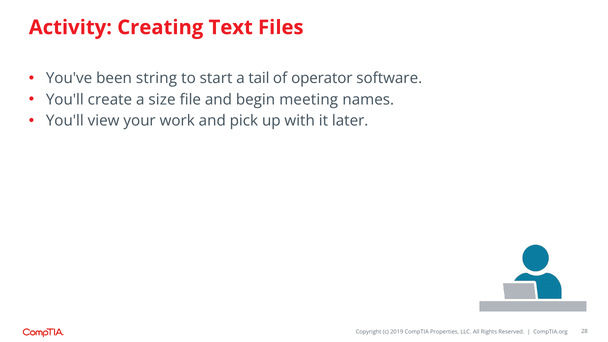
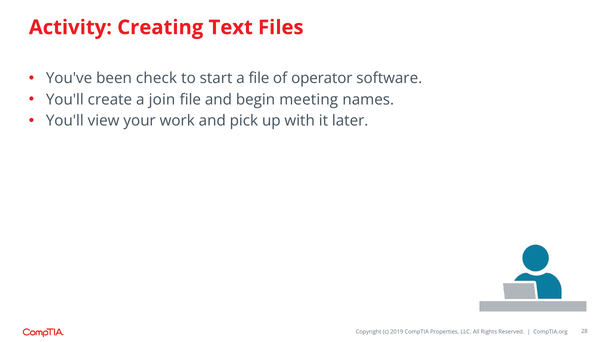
string: string -> check
a tail: tail -> file
size: size -> join
